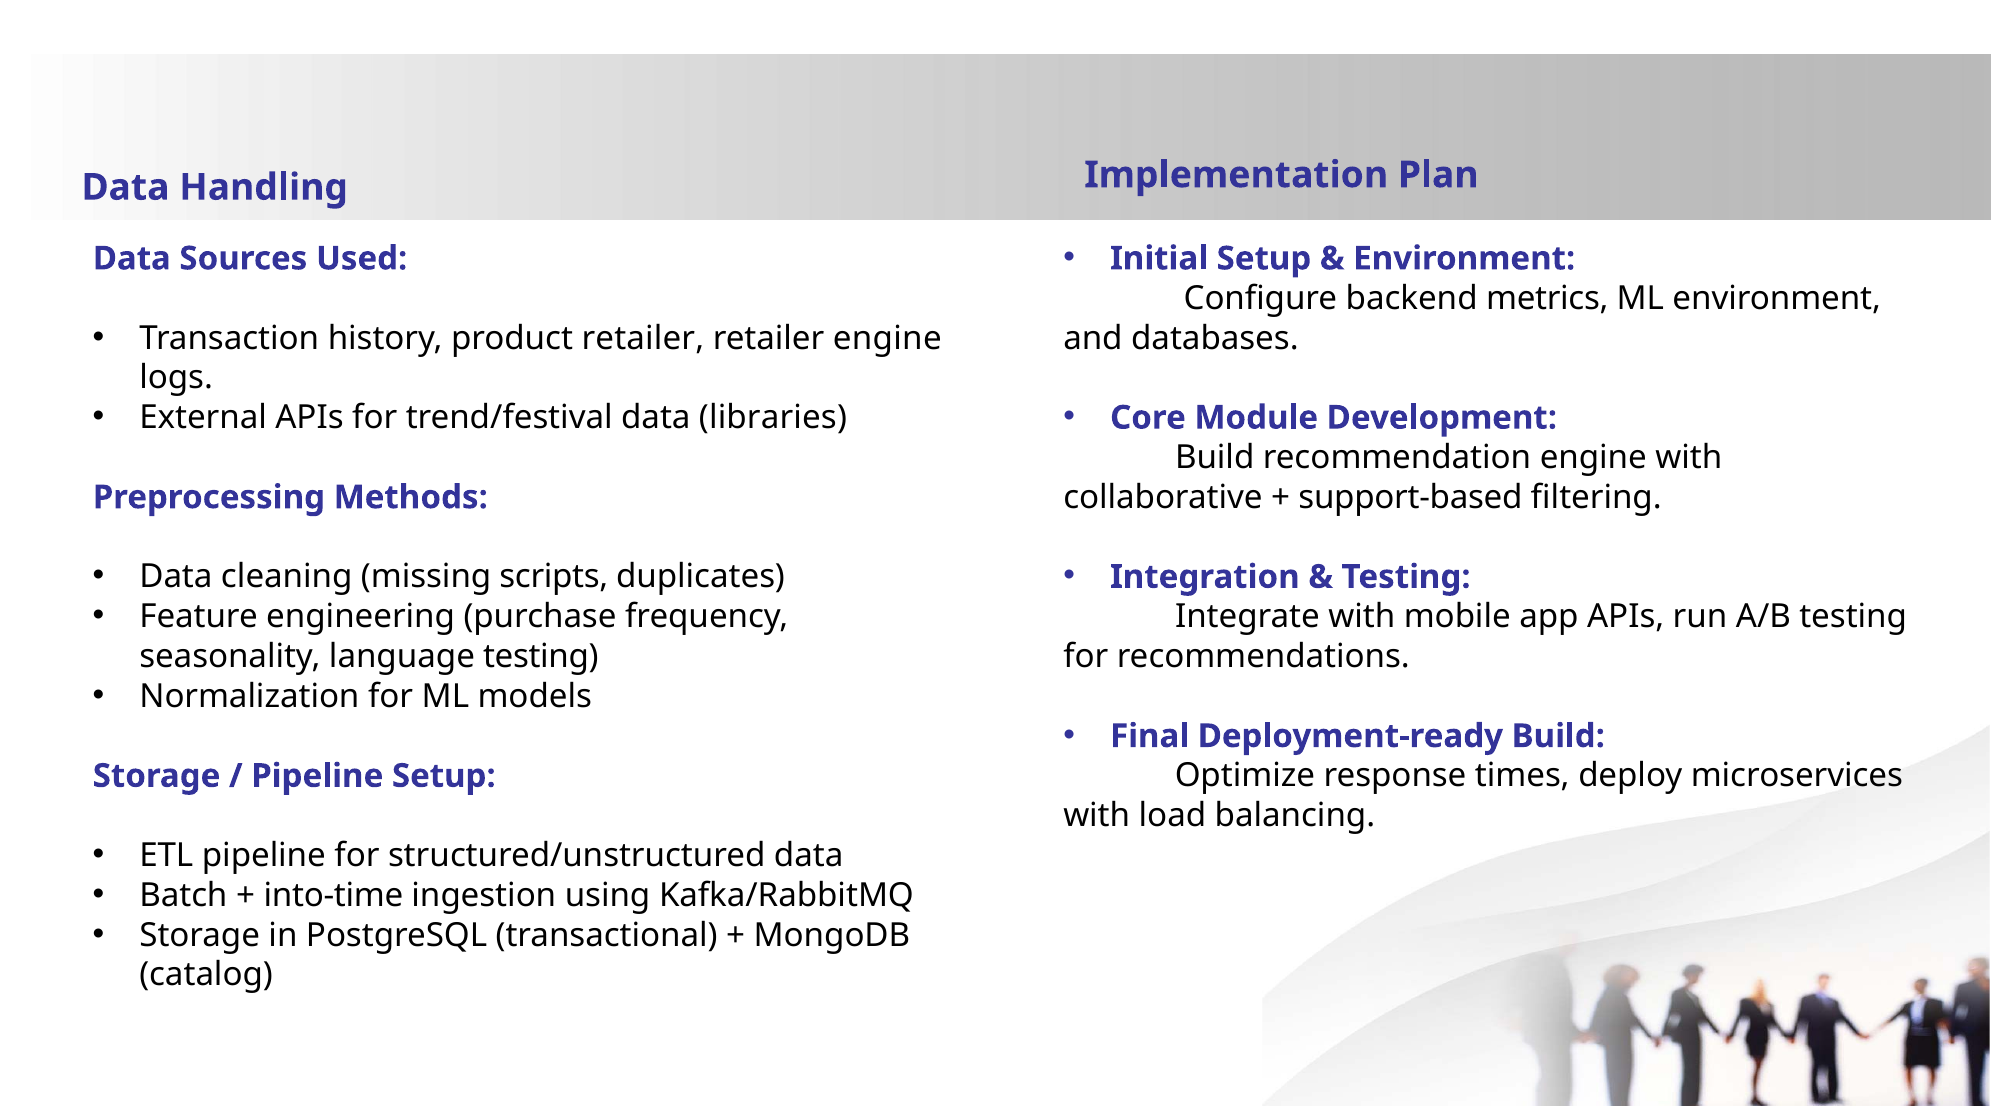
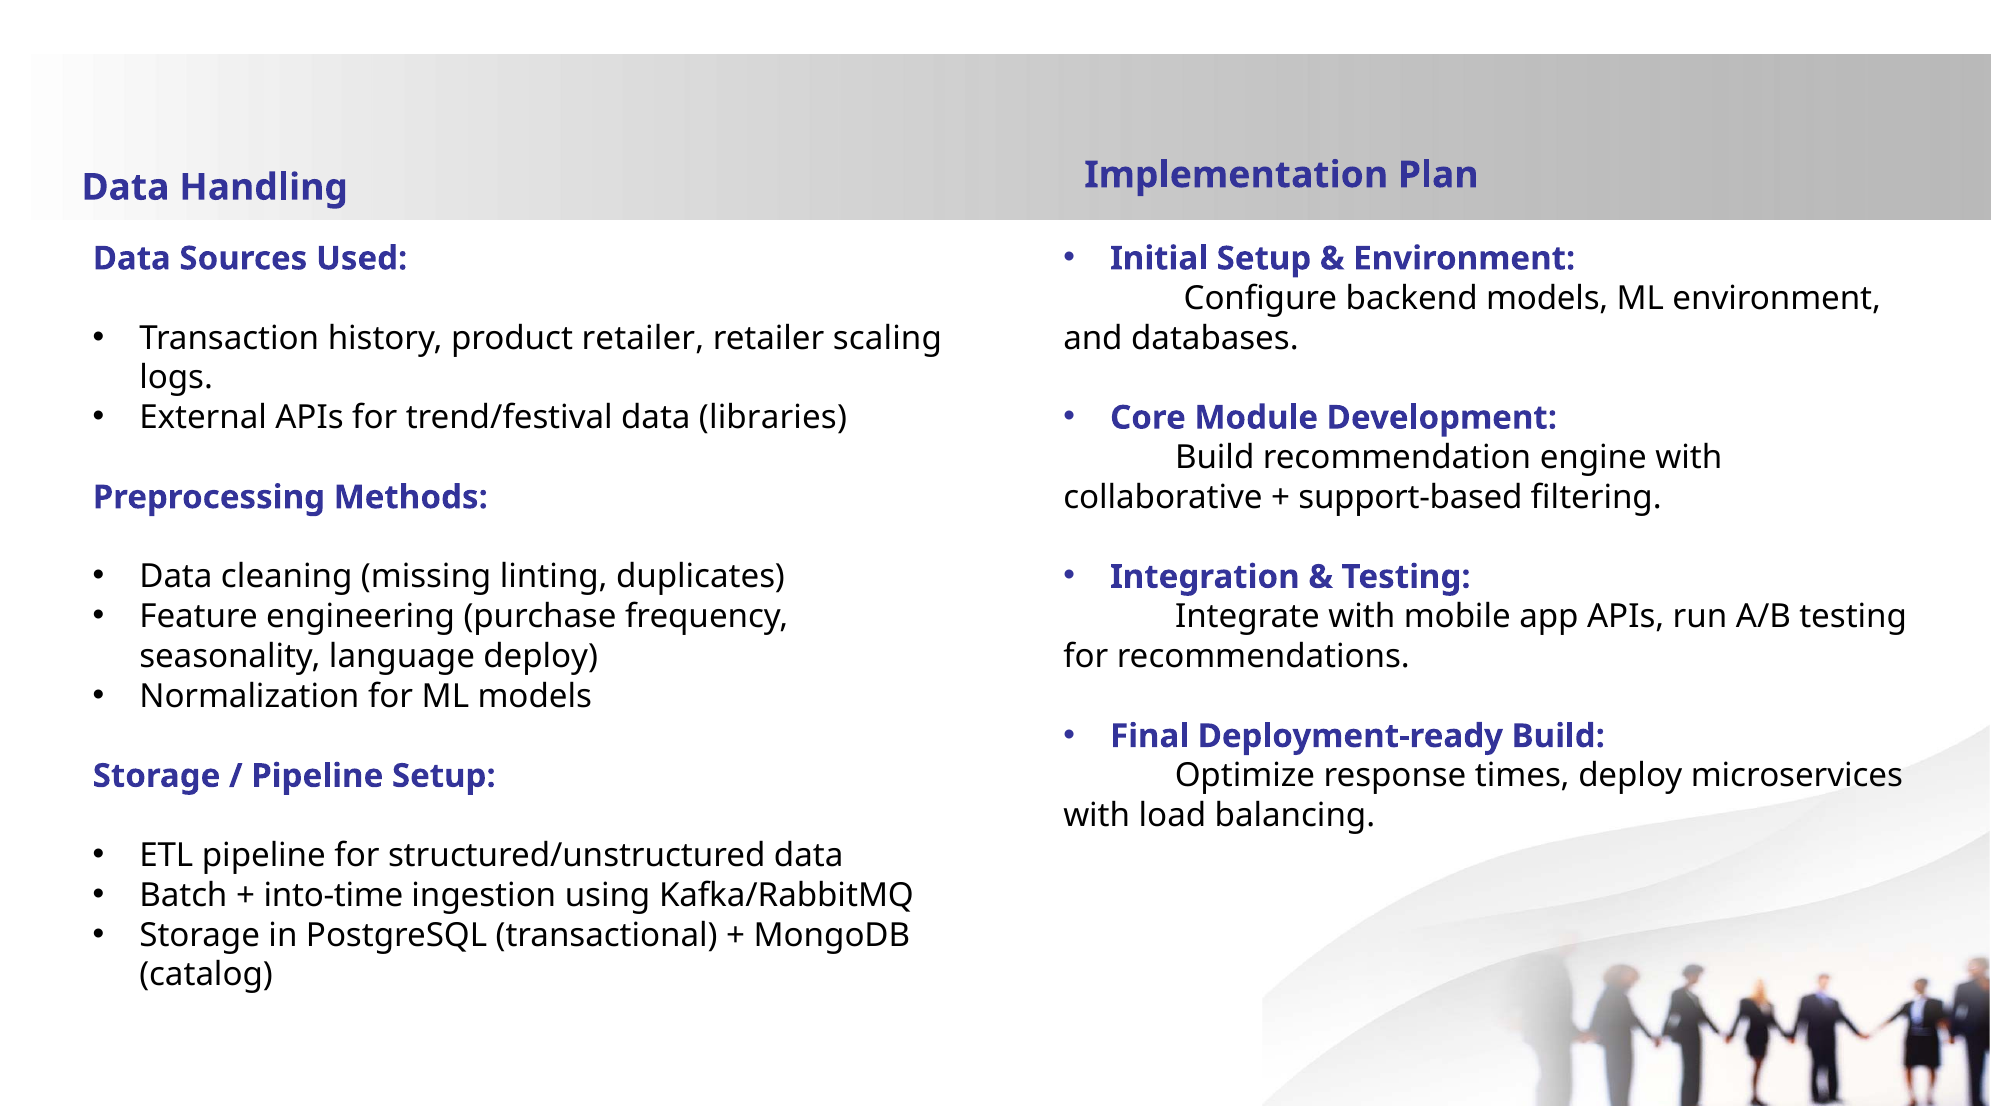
backend metrics: metrics -> models
retailer engine: engine -> scaling
scripts: scripts -> linting
language testing: testing -> deploy
